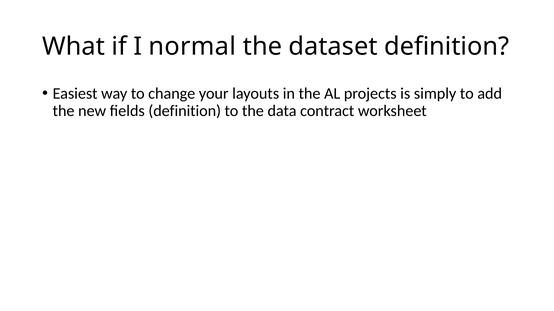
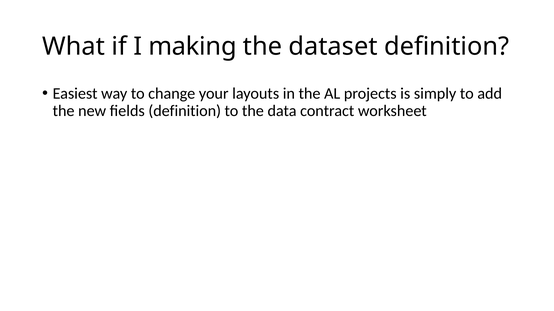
normal: normal -> making
